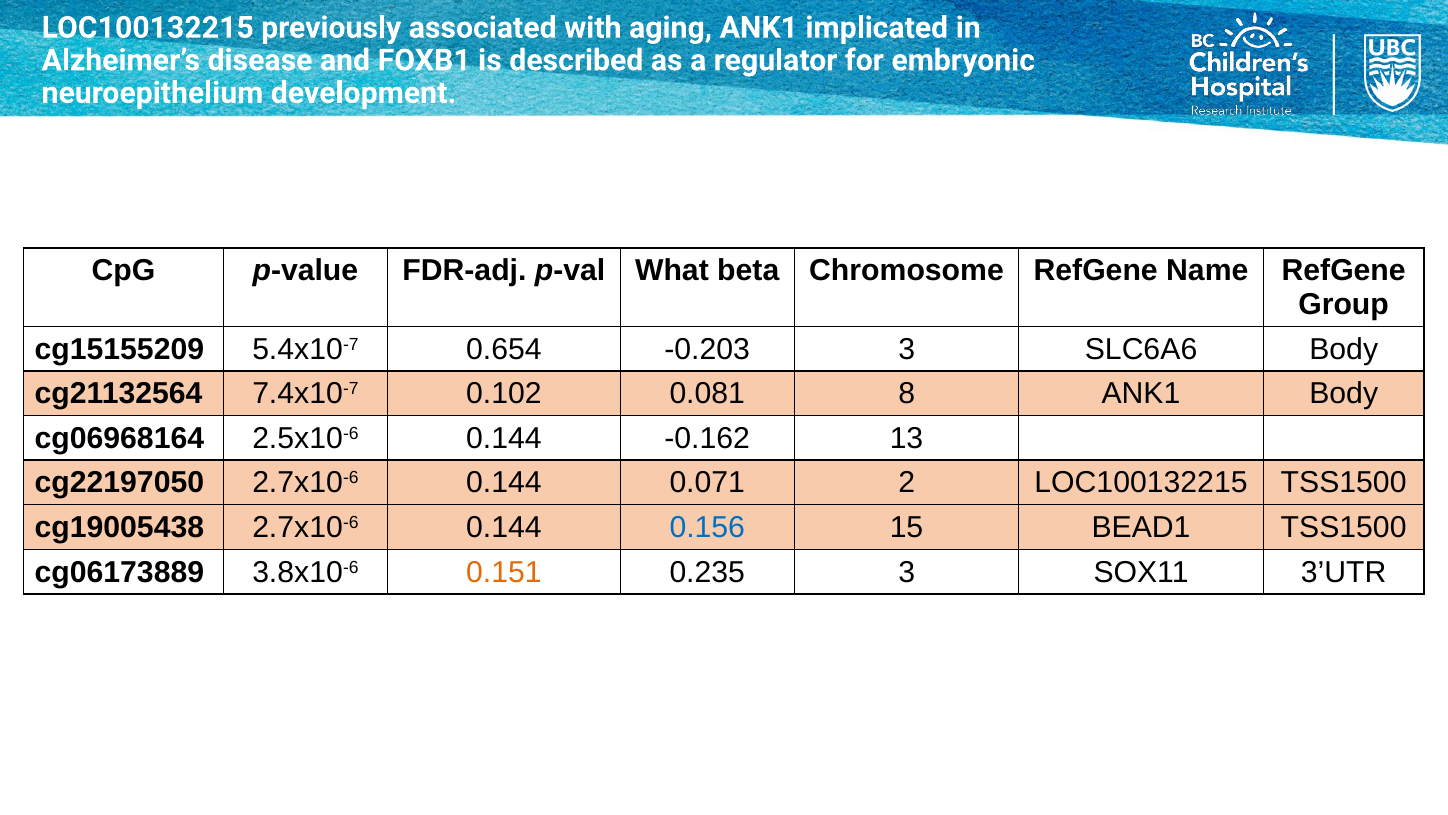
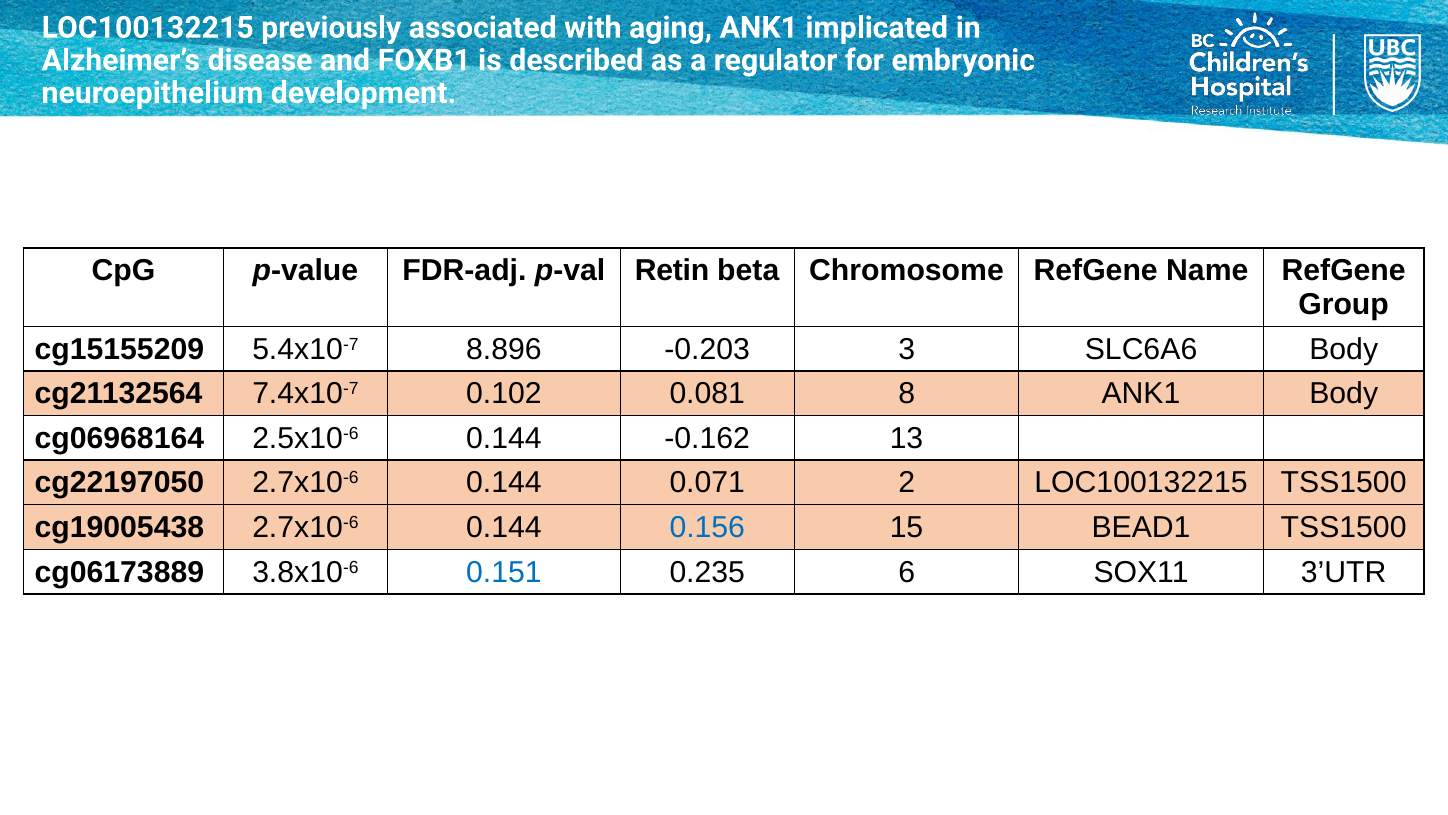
What: What -> Retin
0.654: 0.654 -> 8.896
0.151 colour: orange -> blue
0.235 3: 3 -> 6
